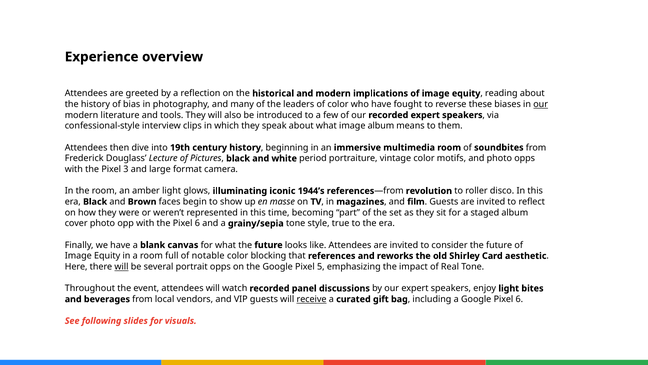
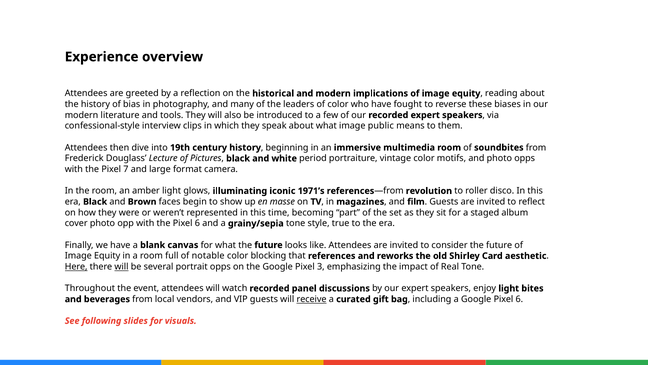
our at (541, 104) underline: present -> none
image album: album -> public
3: 3 -> 7
1944’s: 1944’s -> 1971’s
Here underline: none -> present
5: 5 -> 3
